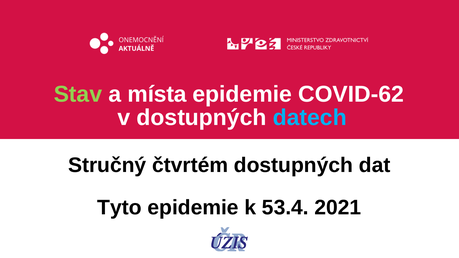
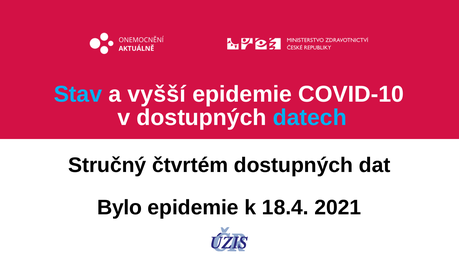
Stav colour: light green -> light blue
místa: místa -> vyšší
COVID-62: COVID-62 -> COVID-10
Tyto: Tyto -> Bylo
53.4: 53.4 -> 18.4
